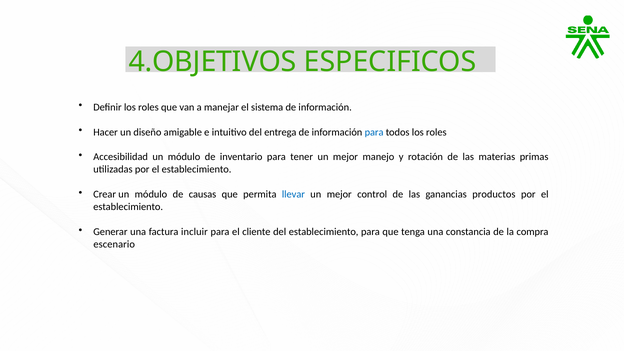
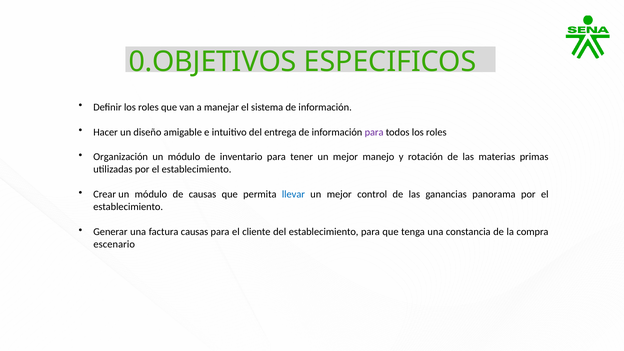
4.OBJETIVOS: 4.OBJETIVOS -> 0.OBJETIVOS
para at (374, 132) colour: blue -> purple
Accesibilidad: Accesibilidad -> Organización
productos: productos -> panorama
factura incluir: incluir -> causas
